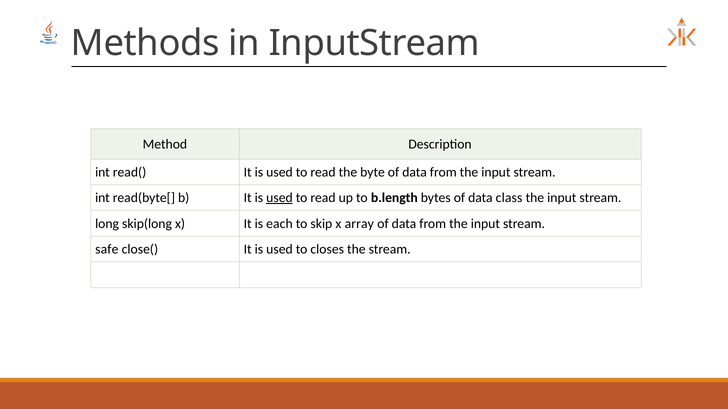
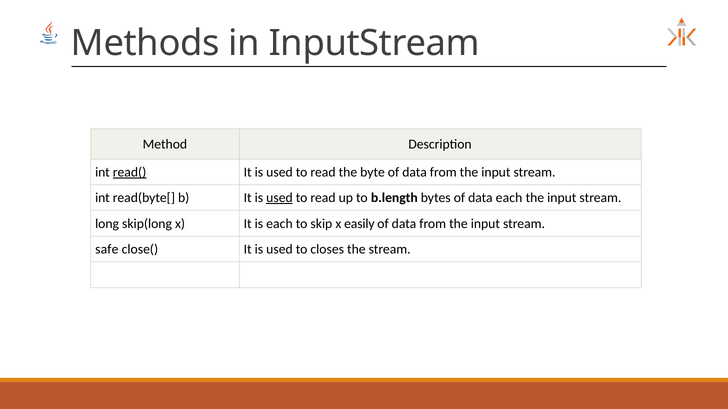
read( underline: none -> present
data class: class -> each
array: array -> easily
